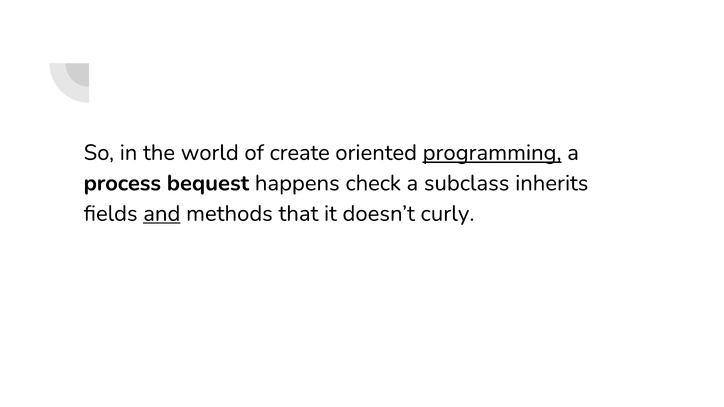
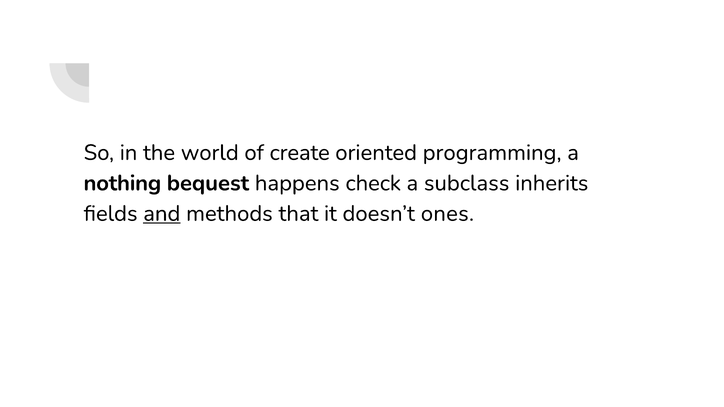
programming underline: present -> none
process: process -> nothing
curly: curly -> ones
